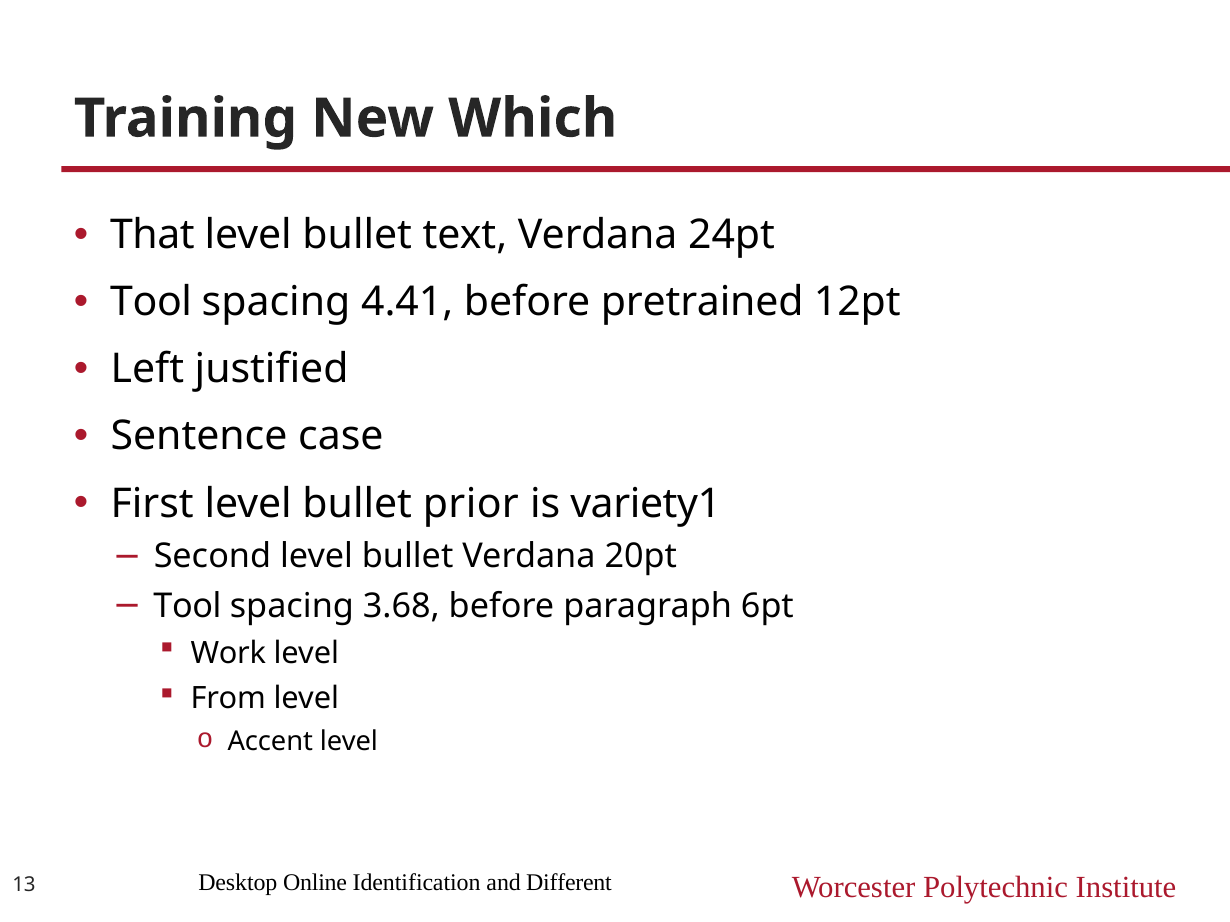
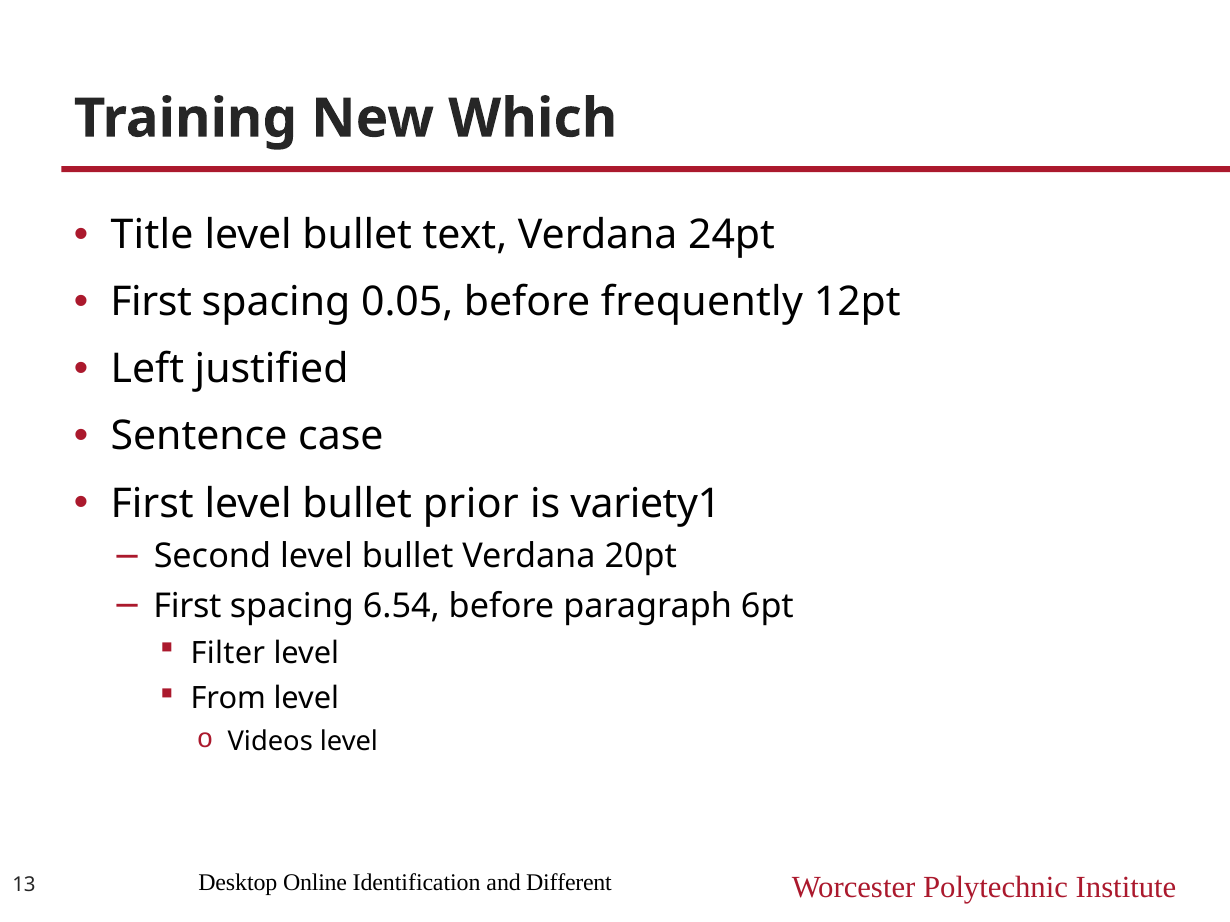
That: That -> Title
Tool at (151, 302): Tool -> First
4.41: 4.41 -> 0.05
pretrained: pretrained -> frequently
Tool at (187, 606): Tool -> First
3.68: 3.68 -> 6.54
Work: Work -> Filter
Accent: Accent -> Videos
